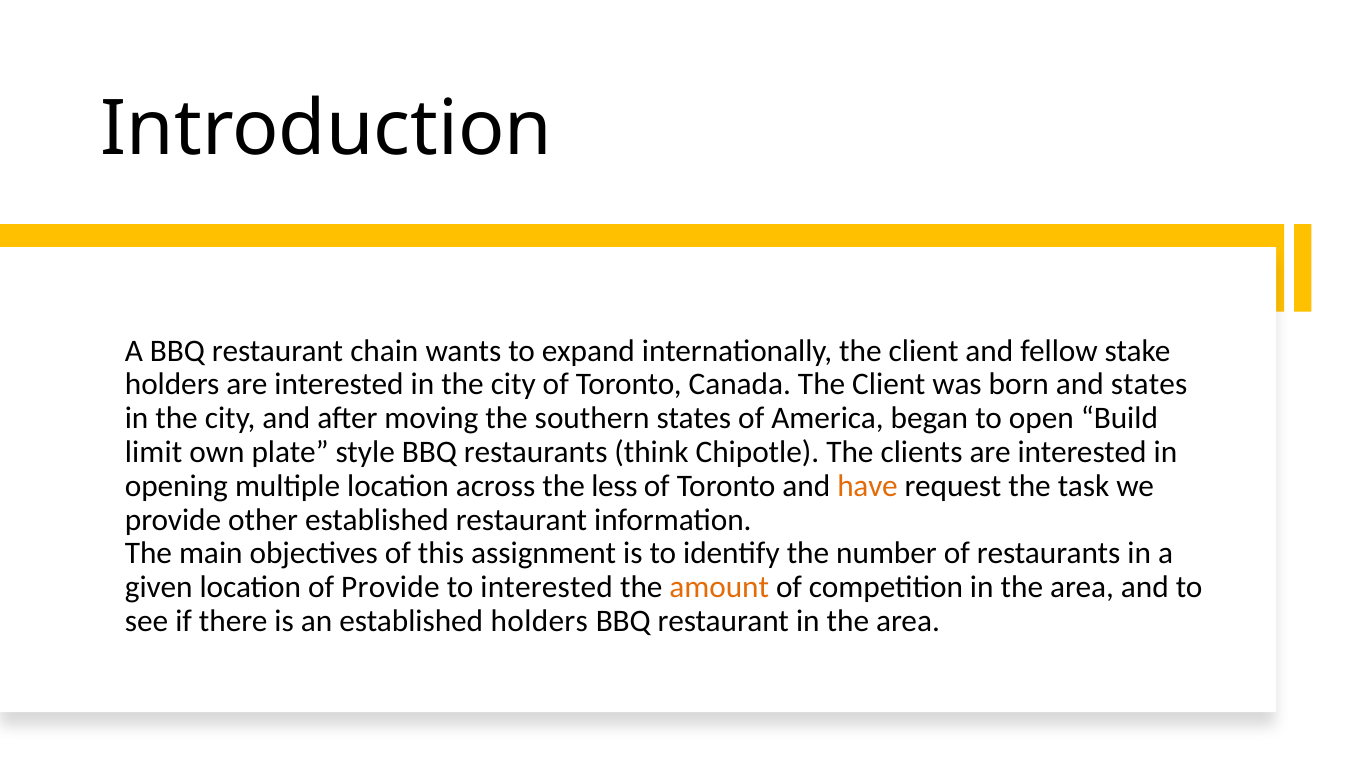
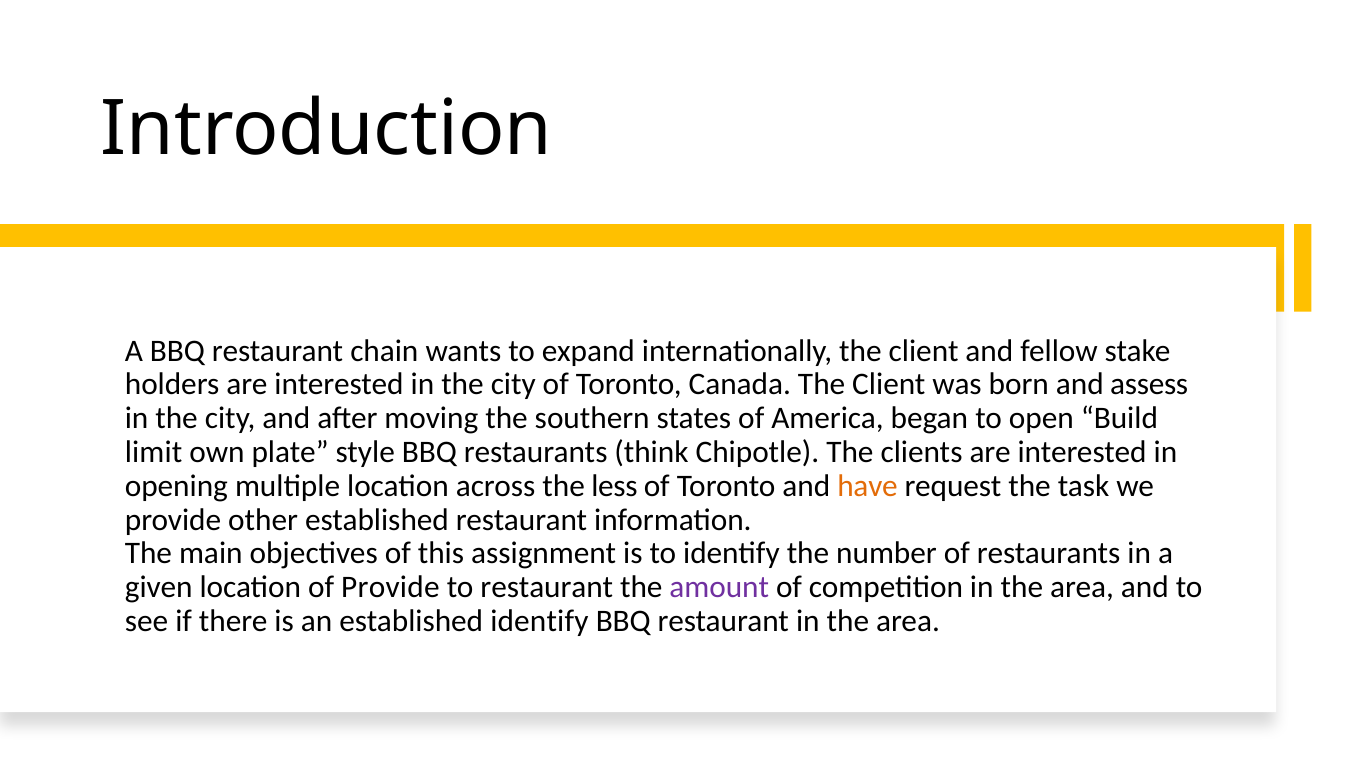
and states: states -> assess
to interested: interested -> restaurant
amount colour: orange -> purple
established holders: holders -> identify
